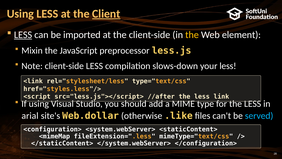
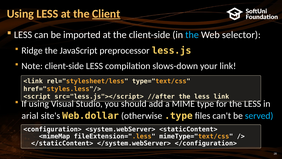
LESS at (23, 35) underline: present -> none
the at (192, 35) colour: yellow -> light blue
element: element -> selector
Mixin: Mixin -> Ridge
your less: less -> link
.like: .like -> .type
